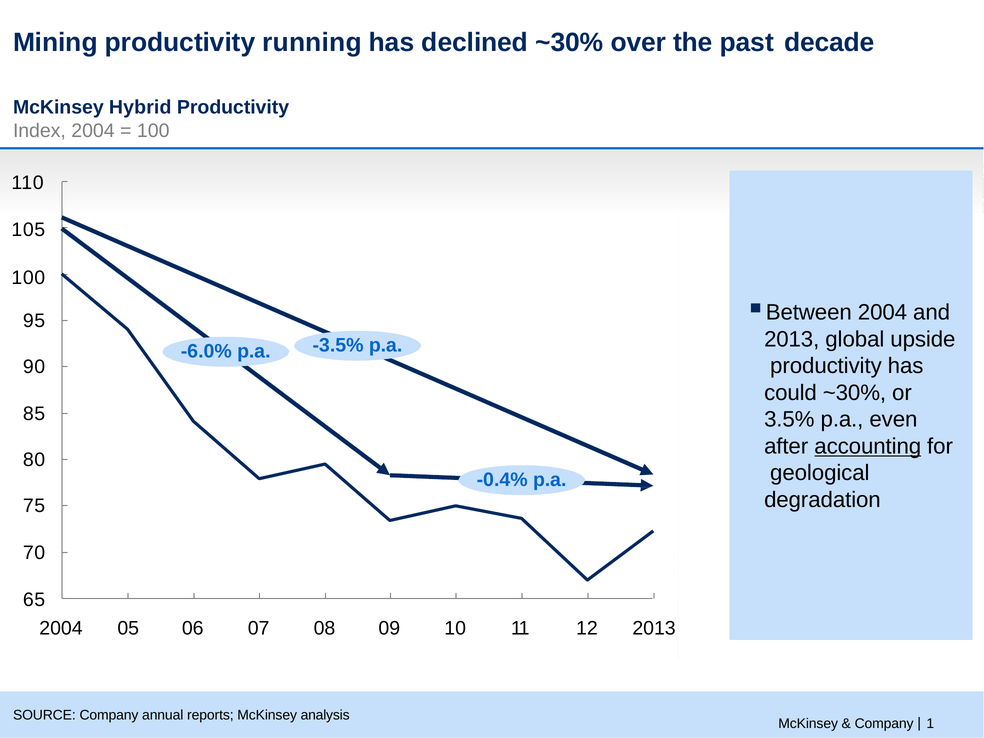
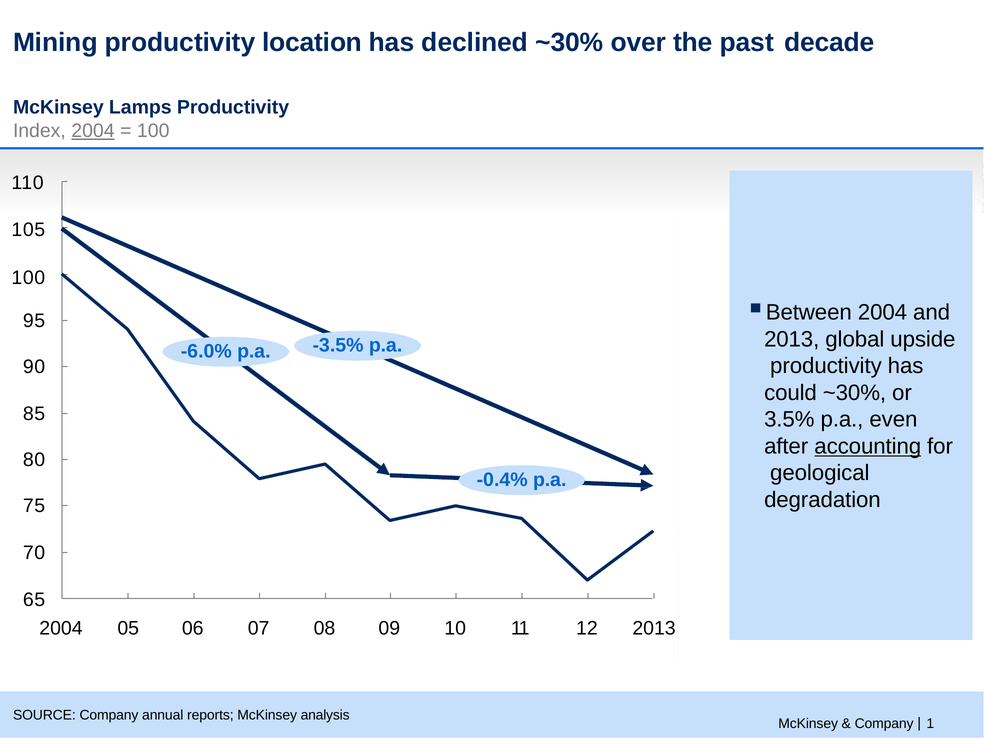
running: running -> location
Hybrid: Hybrid -> Lamps
2004 at (93, 131) underline: none -> present
